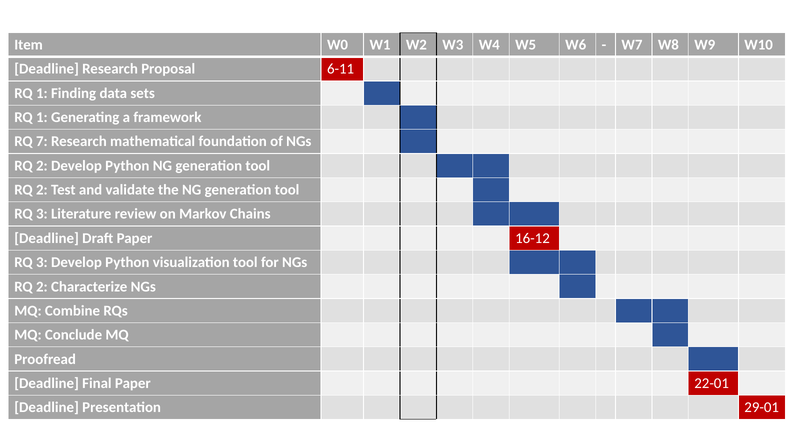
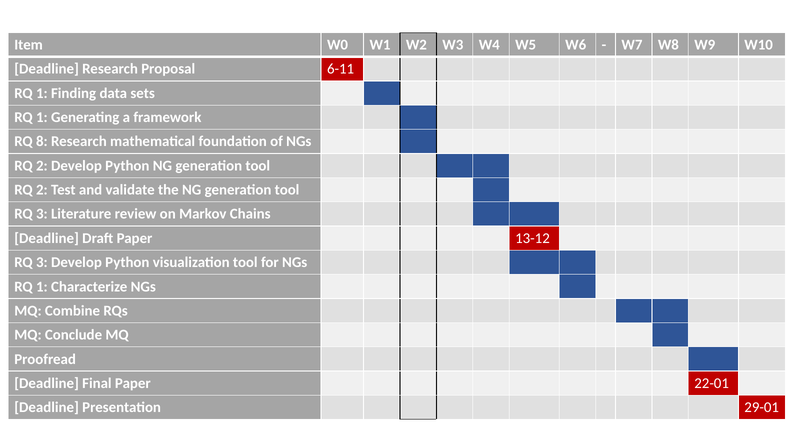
7: 7 -> 8
16-12: 16-12 -> 13-12
2 at (42, 286): 2 -> 1
